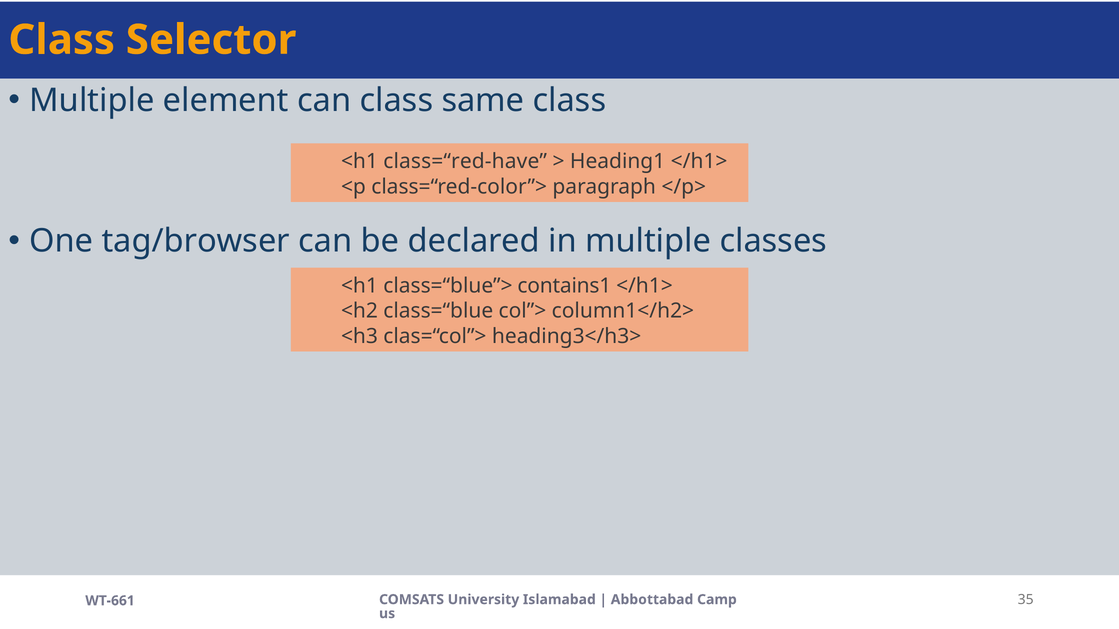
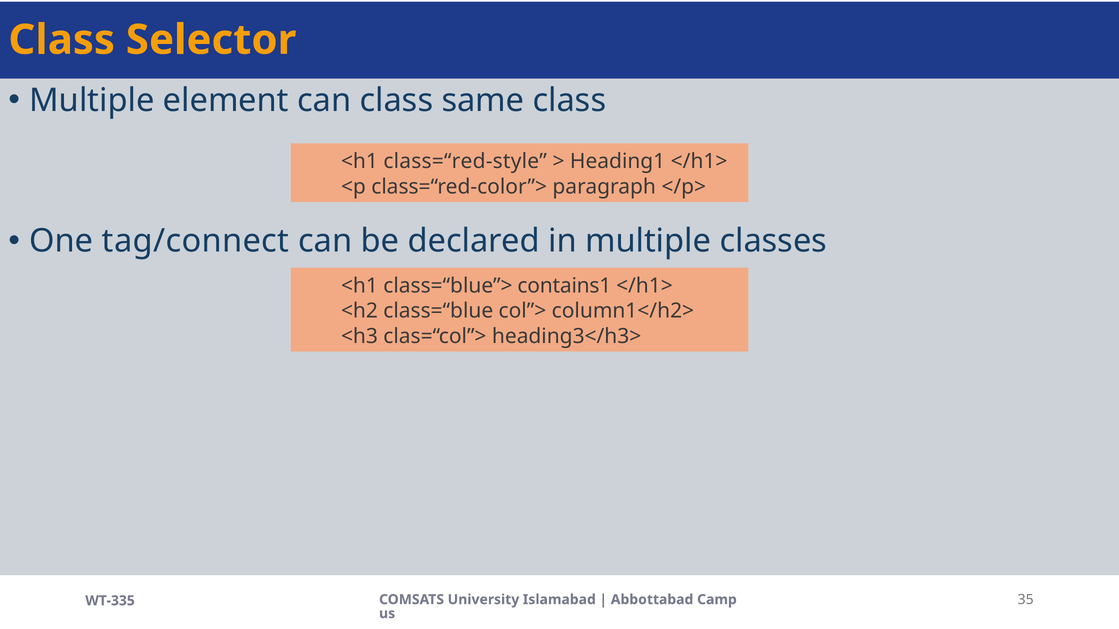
class=“red-have: class=“red-have -> class=“red-style
tag/browser: tag/browser -> tag/connect
WT-661: WT-661 -> WT-335
